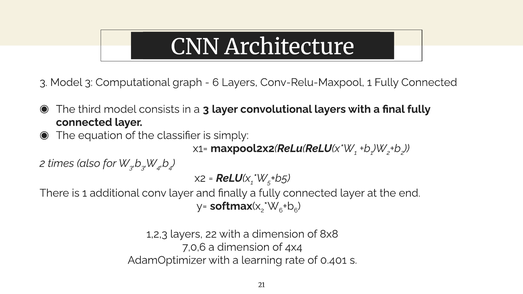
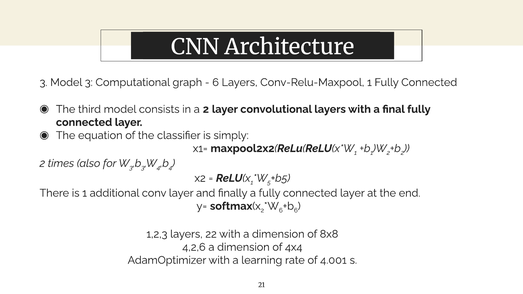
a 3: 3 -> 2
7,0,6: 7,0,6 -> 4,2,6
0.401: 0.401 -> 4.001
